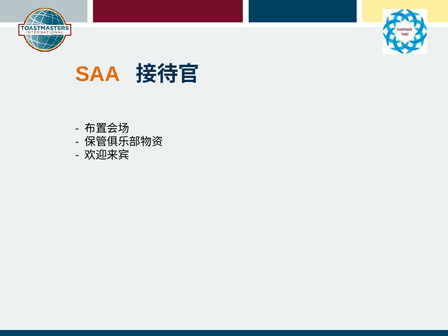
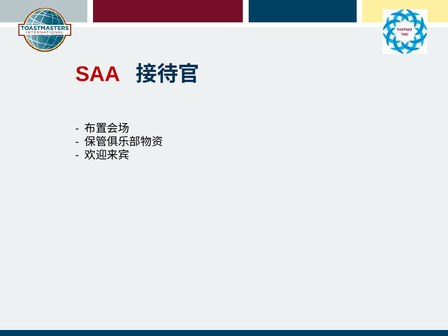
SAA colour: orange -> red
